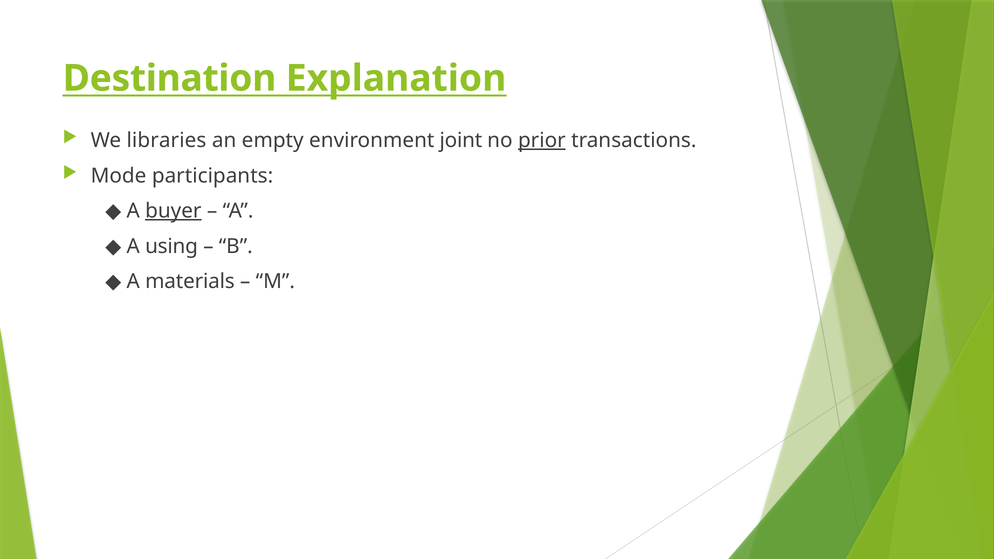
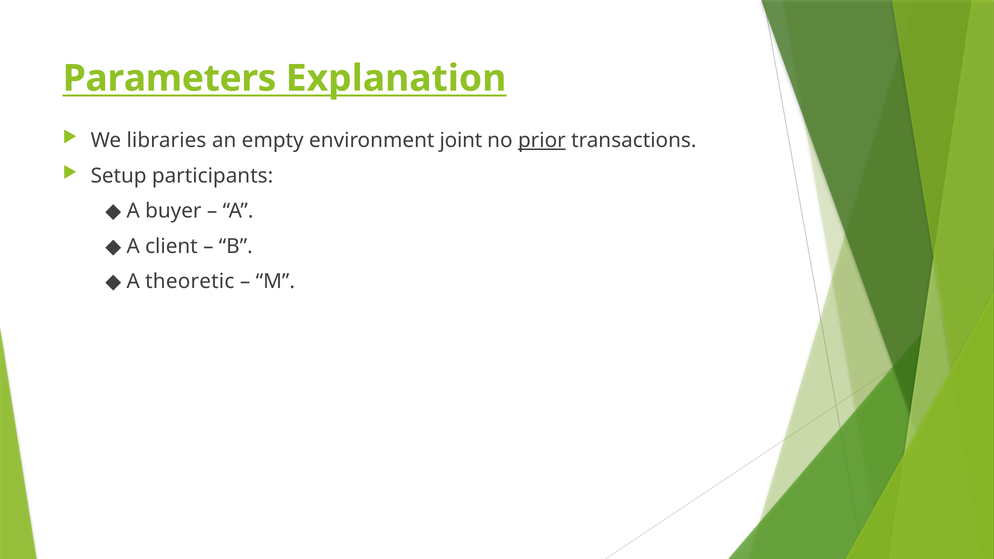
Destination: Destination -> Parameters
Mode: Mode -> Setup
buyer underline: present -> none
using: using -> client
materials: materials -> theoretic
